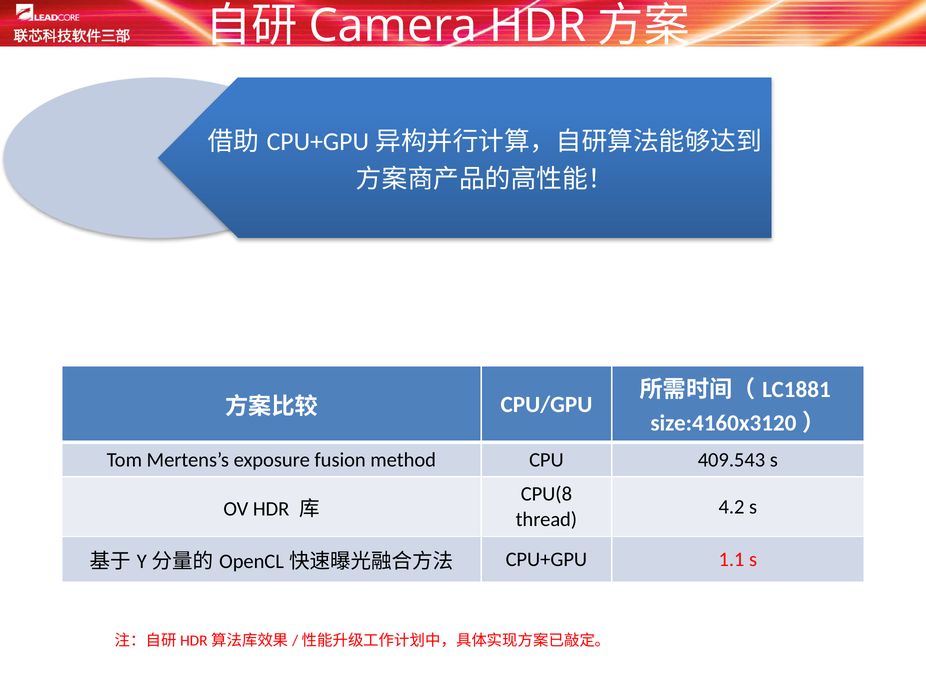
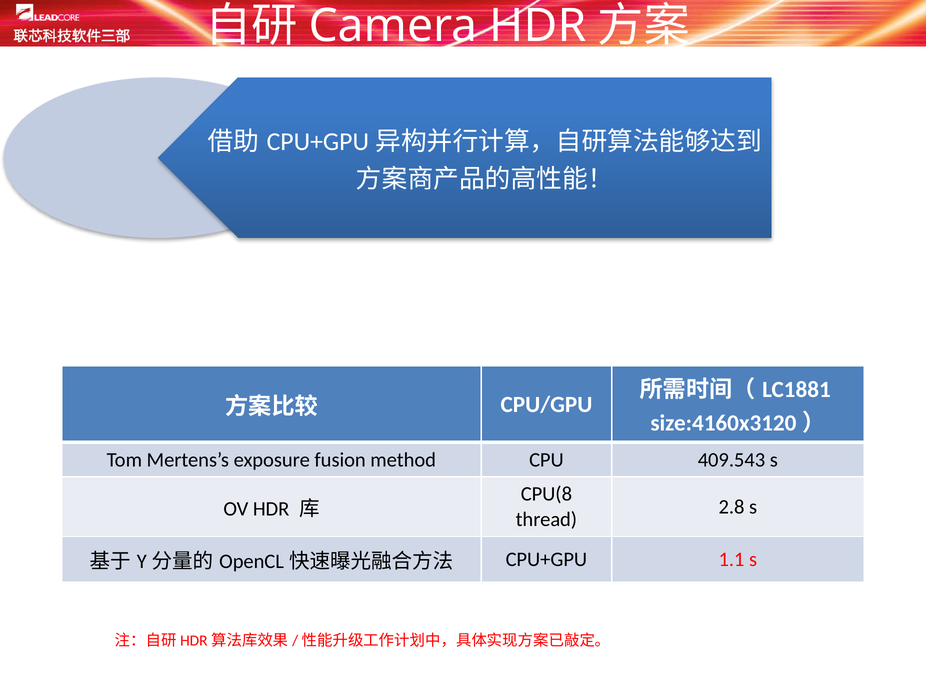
4.2: 4.2 -> 2.8
